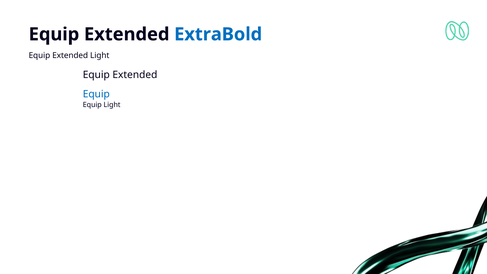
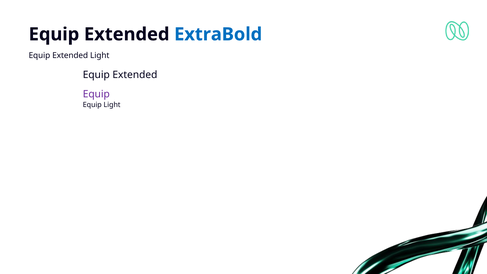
Equip at (96, 94) colour: blue -> purple
